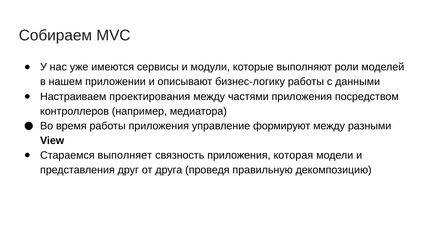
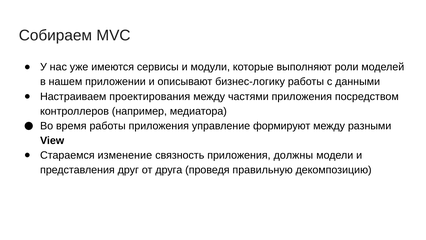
выполняет: выполняет -> изменение
которая: которая -> должны
